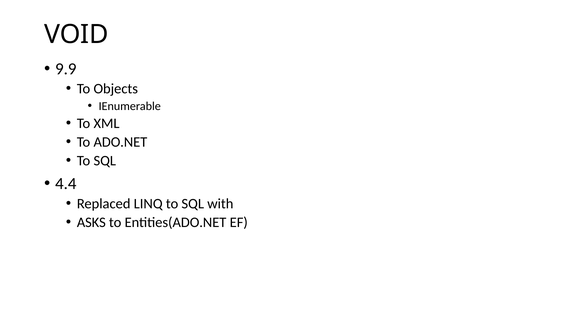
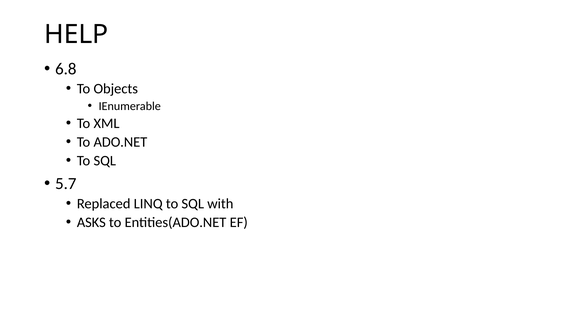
VOID: VOID -> HELP
9.9: 9.9 -> 6.8
4.4: 4.4 -> 5.7
